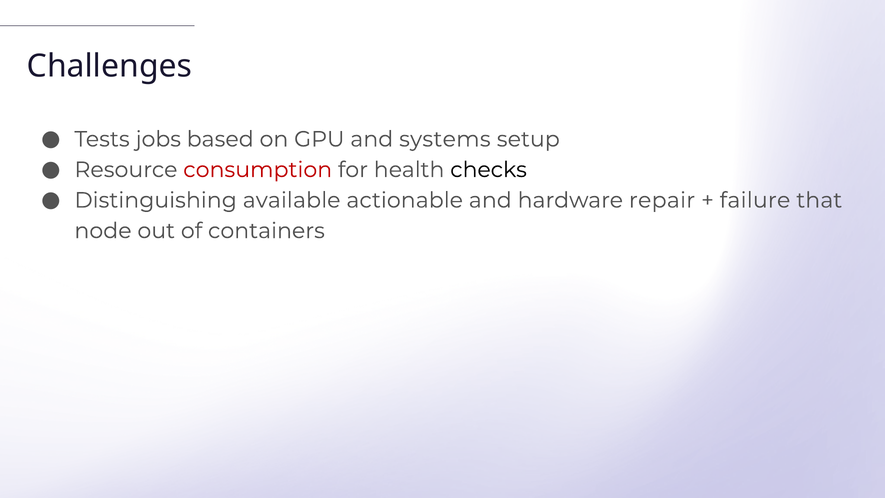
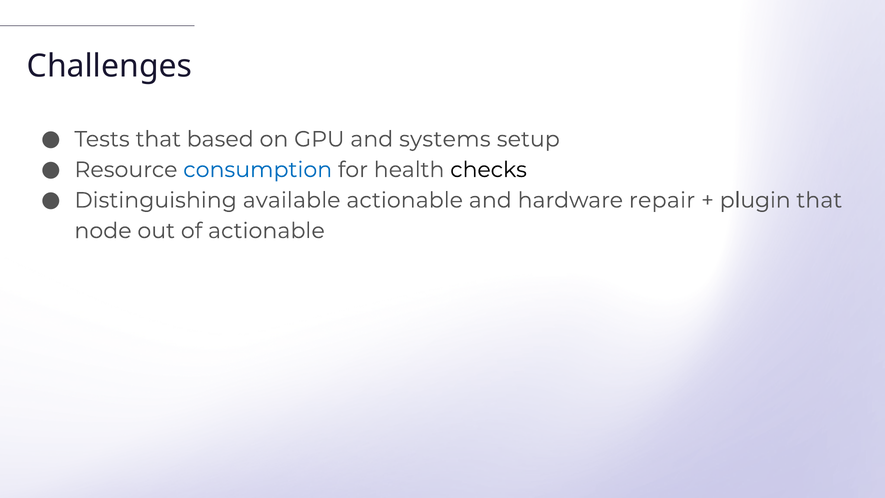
Tests jobs: jobs -> that
consumption colour: red -> blue
failure: failure -> plugin
of containers: containers -> actionable
